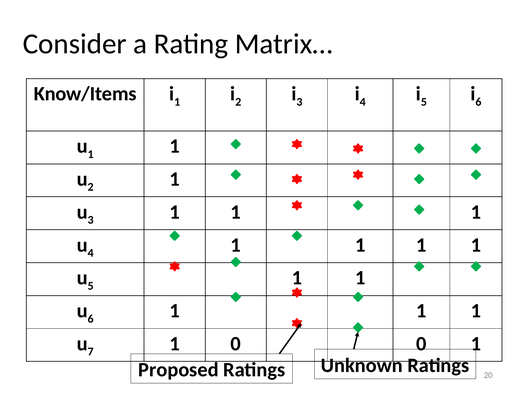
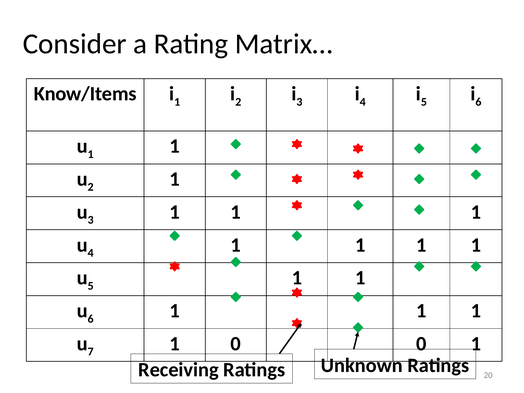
Proposed: Proposed -> Receiving
